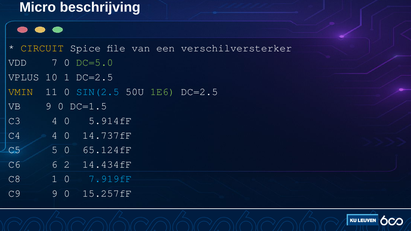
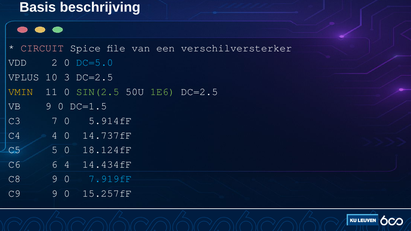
Micro: Micro -> Basis
CIRCUIT colour: yellow -> pink
7: 7 -> 2
DC=5.0 colour: light green -> light blue
10 1: 1 -> 3
SIN(2.5 colour: light blue -> light green
C3 4: 4 -> 7
65.124fF: 65.124fF -> 18.124fF
6 2: 2 -> 4
C8 1: 1 -> 9
